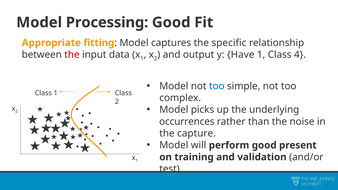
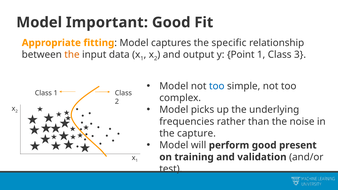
Processing: Processing -> Important
the at (72, 55) colour: red -> orange
Have: Have -> Point
4: 4 -> 3
occurrences: occurrences -> frequencies
